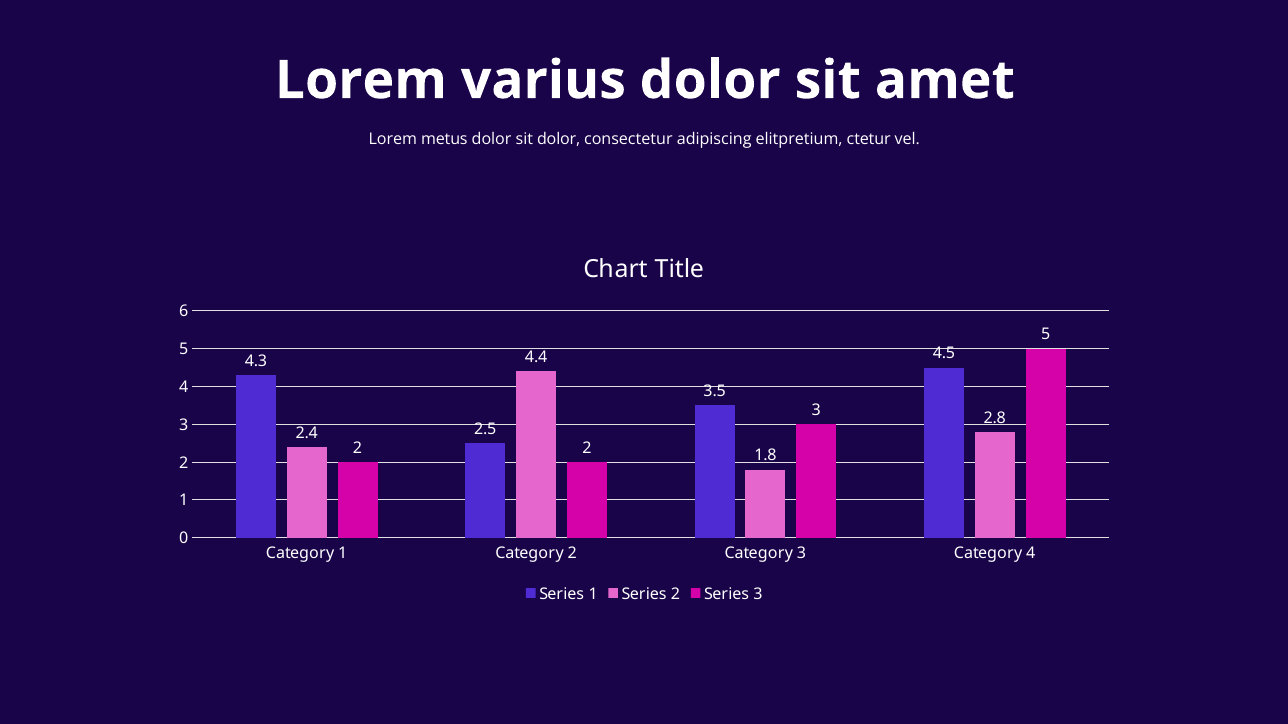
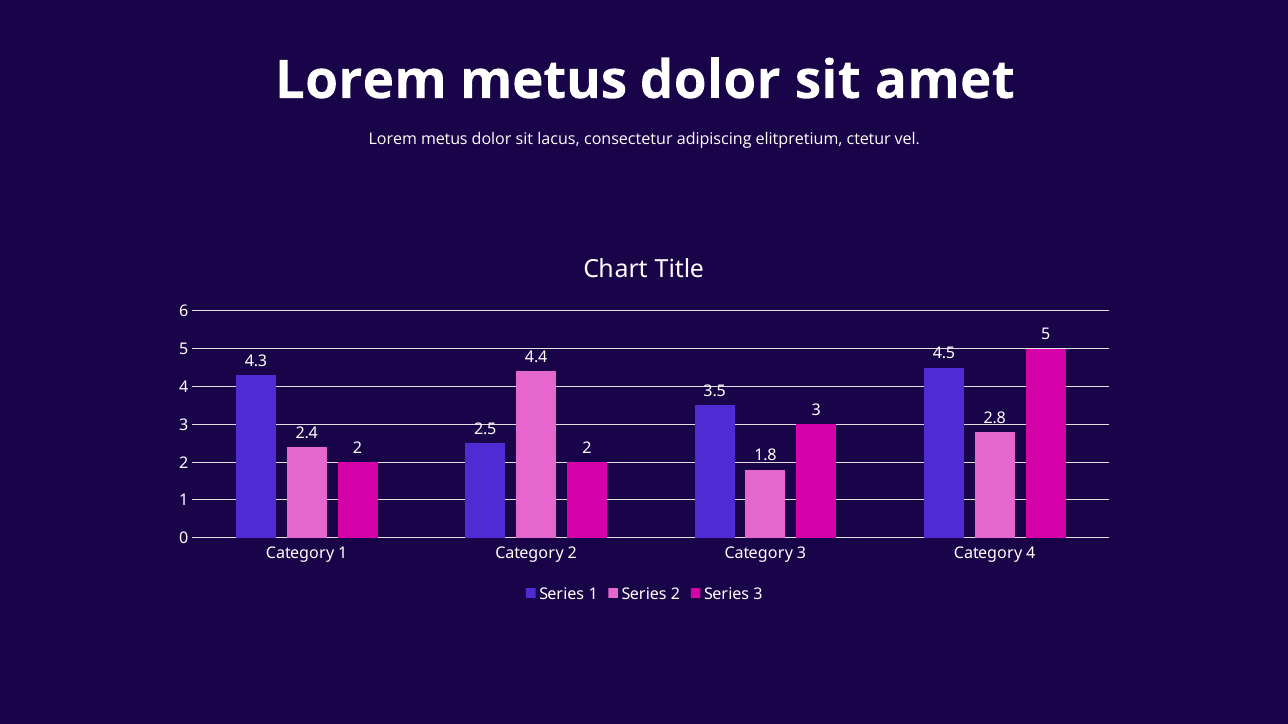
varius at (543, 81): varius -> metus
sit dolor: dolor -> lacus
